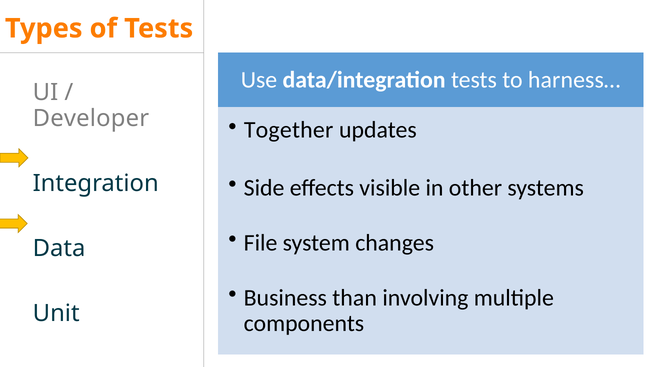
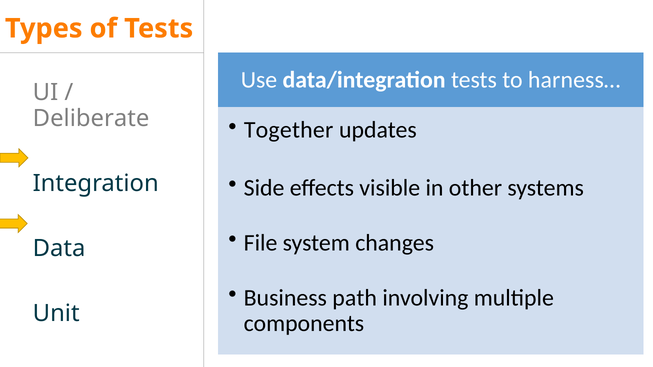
Developer: Developer -> Deliberate
than: than -> path
